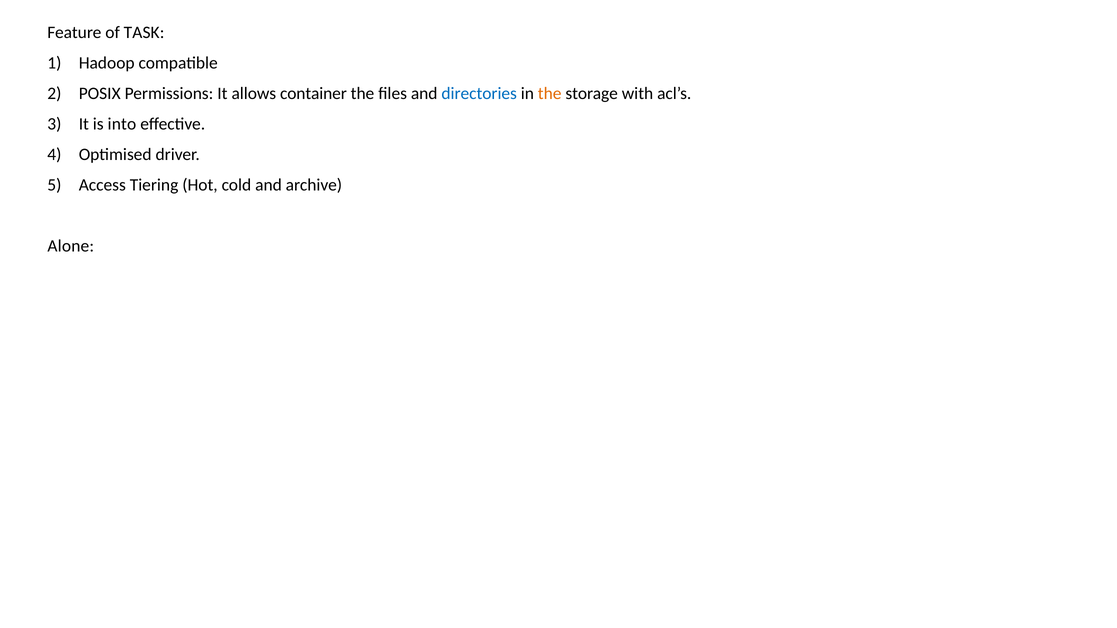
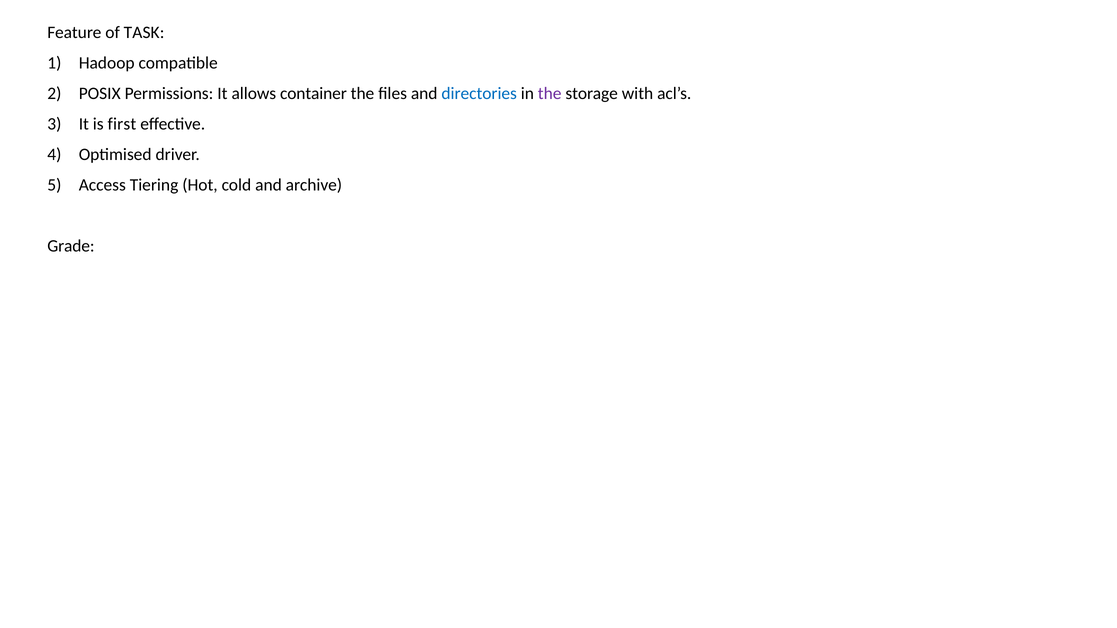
the at (550, 93) colour: orange -> purple
into: into -> first
Alone: Alone -> Grade
